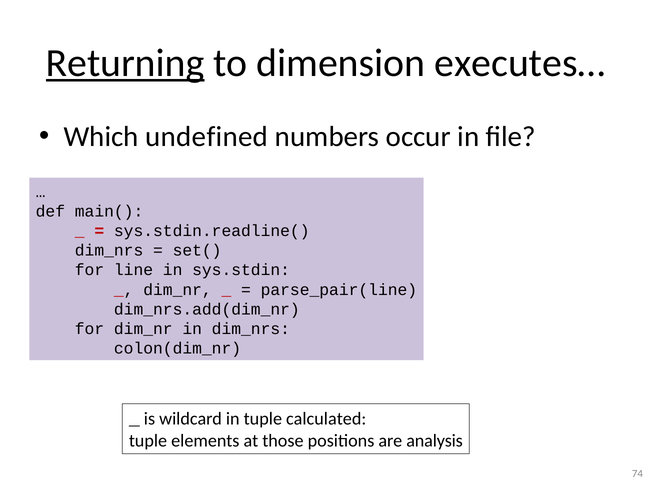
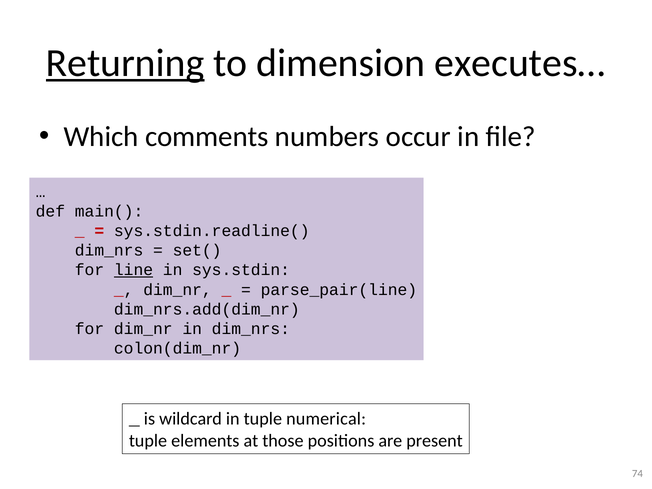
undefined: undefined -> comments
line underline: none -> present
calculated: calculated -> numerical
analysis: analysis -> present
